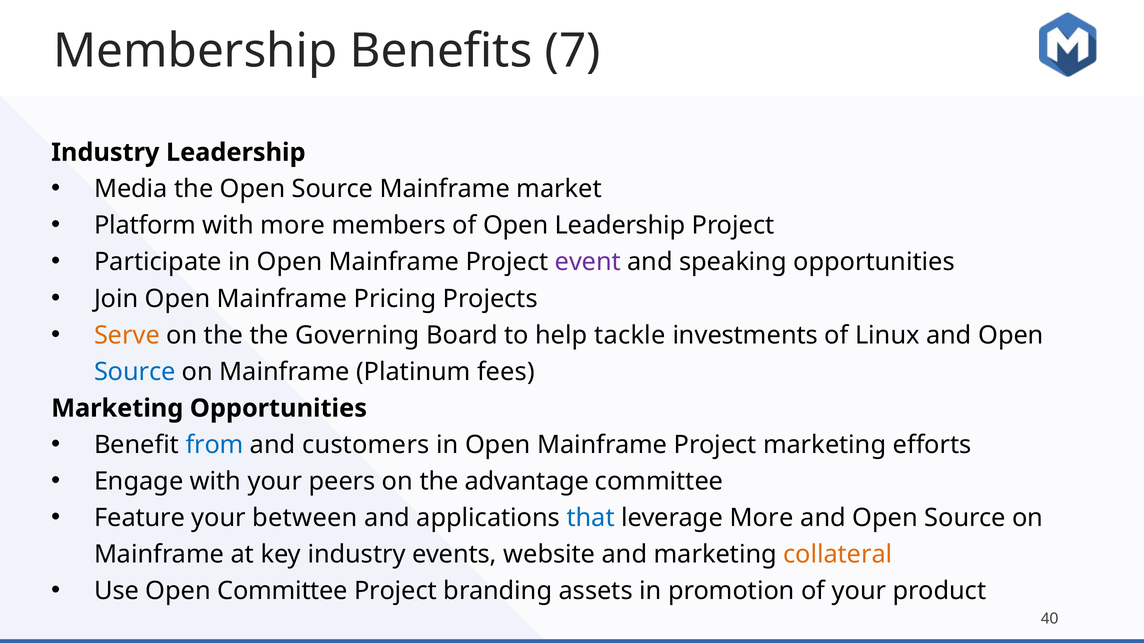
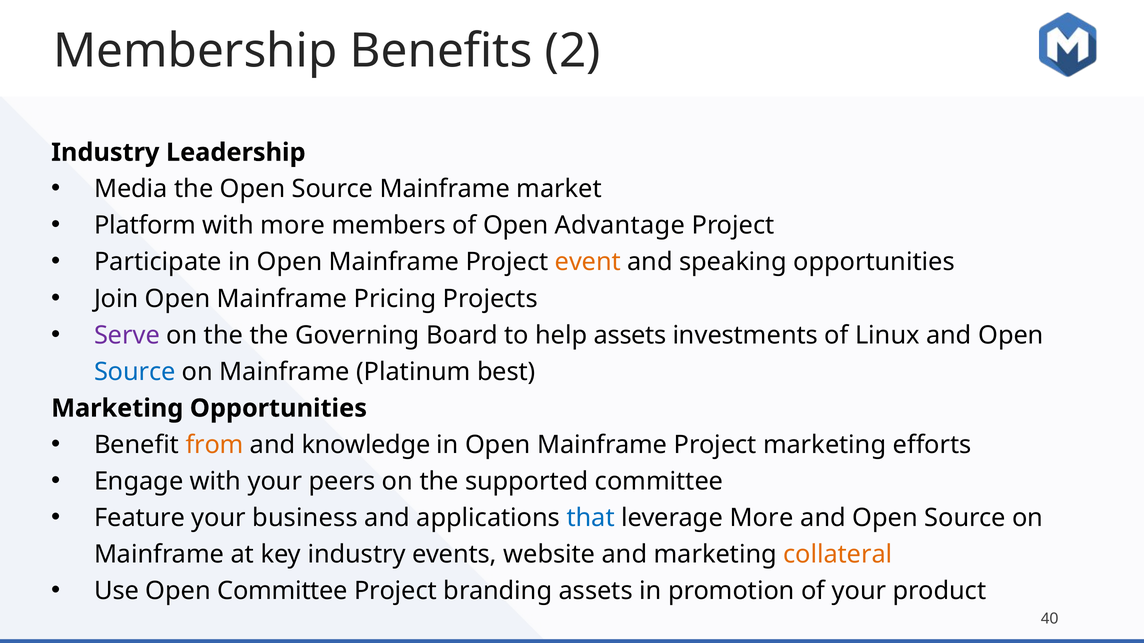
7: 7 -> 2
Open Leadership: Leadership -> Advantage
event colour: purple -> orange
Serve colour: orange -> purple
help tackle: tackle -> assets
fees: fees -> best
from colour: blue -> orange
customers: customers -> knowledge
advantage: advantage -> supported
between: between -> business
